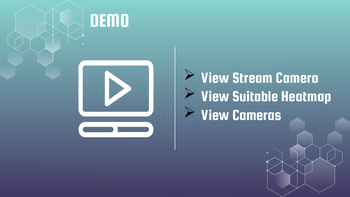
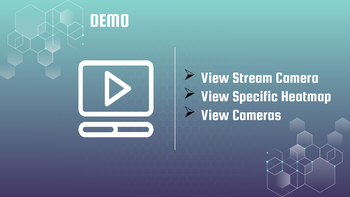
Suitable: Suitable -> Specific
